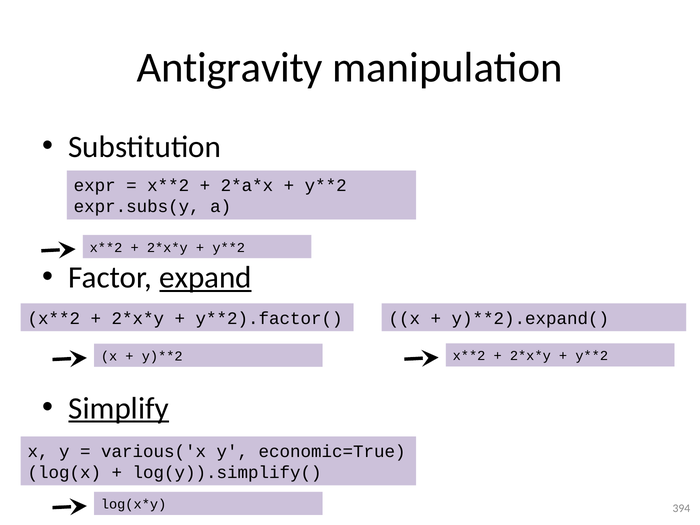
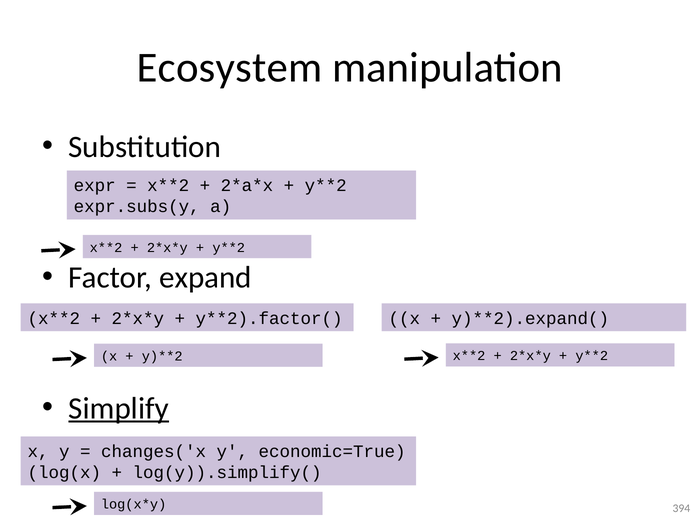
Antigravity: Antigravity -> Ecosystem
expand underline: present -> none
various('x: various('x -> changes('x
